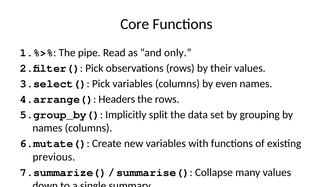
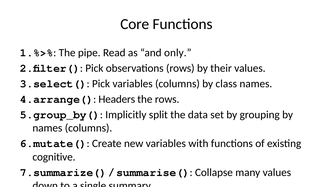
even: even -> class
previous: previous -> cognitive
